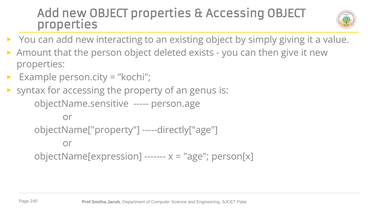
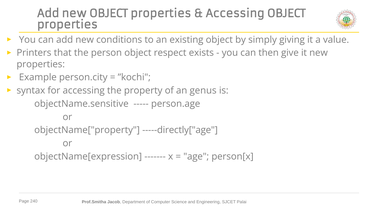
interacting: interacting -> conditions
Amount: Amount -> Printers
deleted: deleted -> respect
